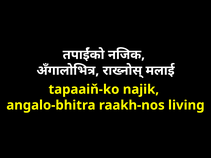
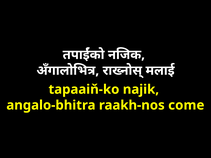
living: living -> come
